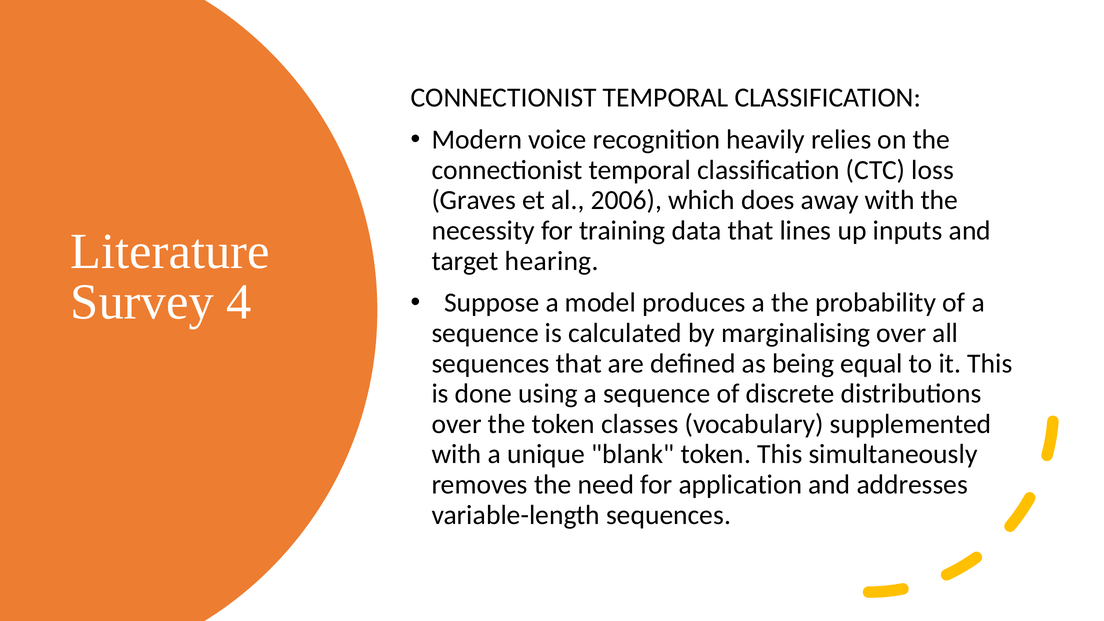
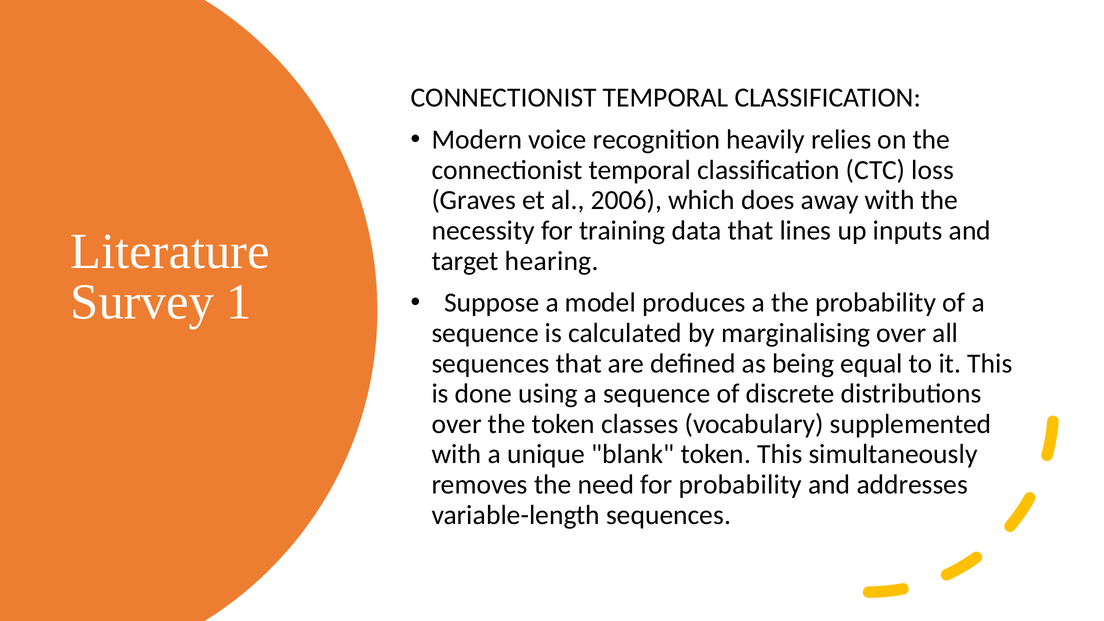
4: 4 -> 1
for application: application -> probability
